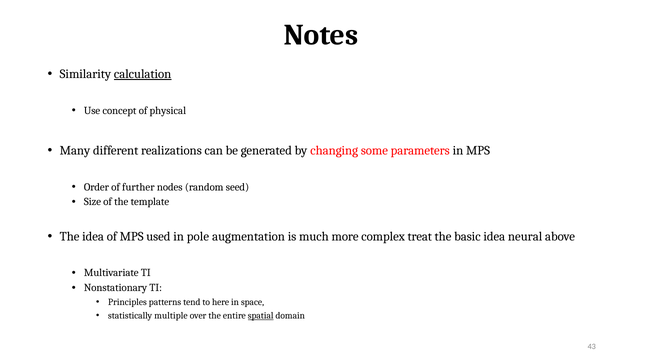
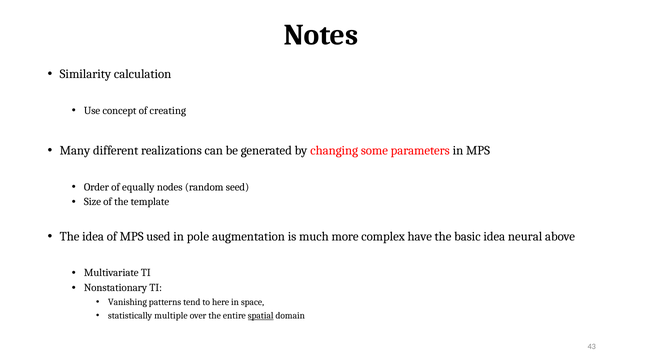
calculation underline: present -> none
physical: physical -> creating
further: further -> equally
treat: treat -> have
Principles: Principles -> Vanishing
